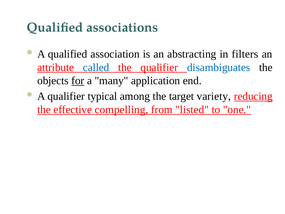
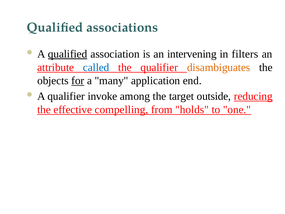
qualified at (68, 54) underline: none -> present
abstracting: abstracting -> intervening
disambiguates colour: blue -> orange
typical: typical -> invoke
variety: variety -> outside
listed: listed -> holds
